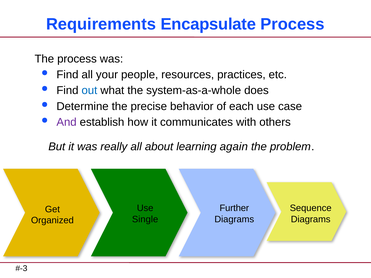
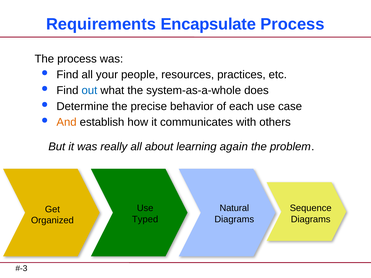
And colour: purple -> orange
Further: Further -> Natural
Single: Single -> Typed
